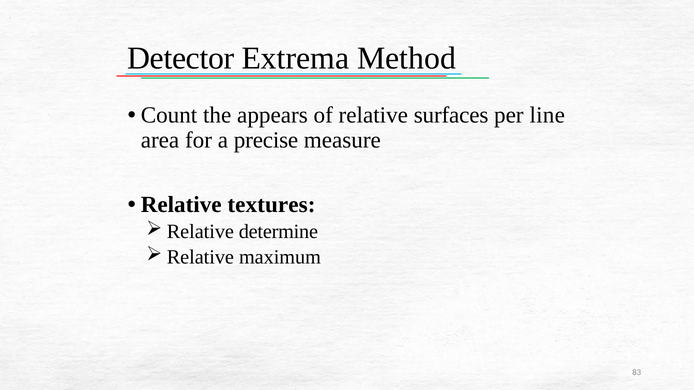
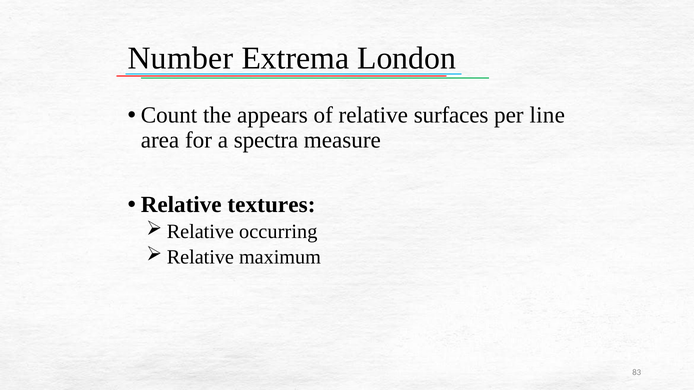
Detector: Detector -> Number
Method: Method -> London
precise: precise -> spectra
determine: determine -> occurring
